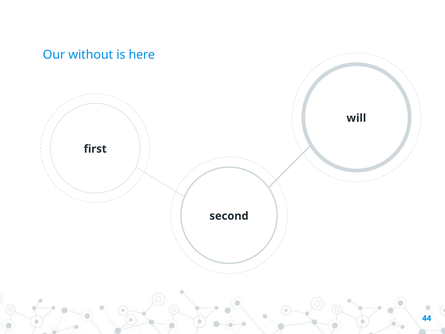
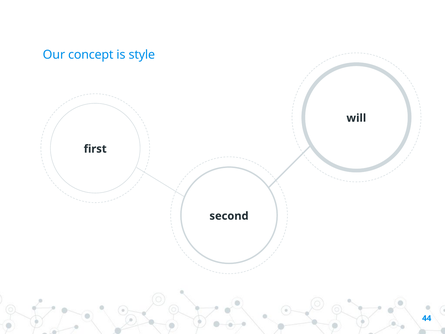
without: without -> concept
here: here -> style
